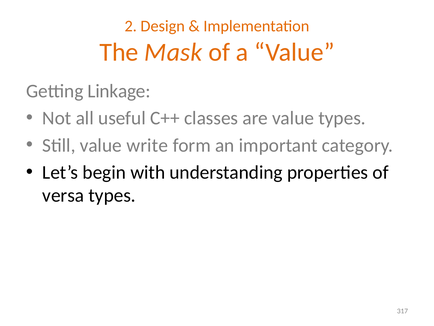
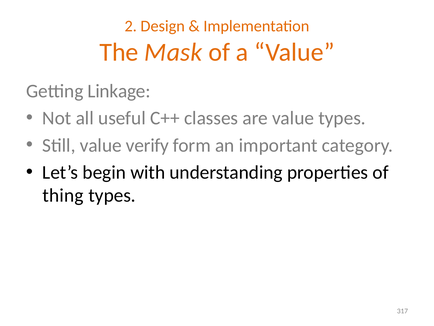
write: write -> verify
versa: versa -> thing
